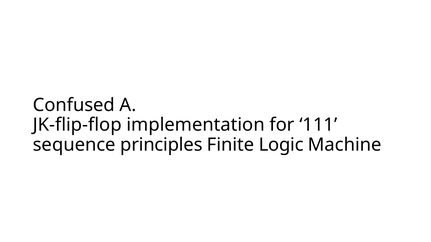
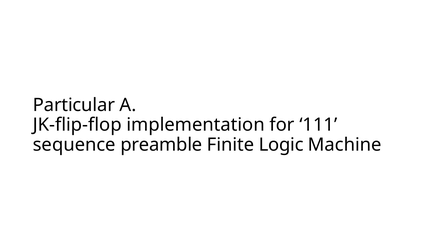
Confused: Confused -> Particular
principles: principles -> preamble
